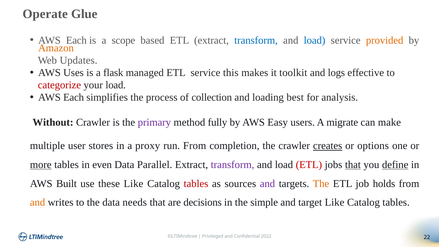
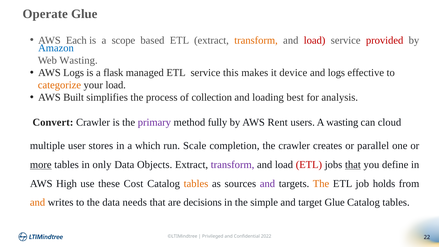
transform at (256, 40) colour: blue -> orange
load at (315, 40) colour: blue -> red
provided colour: orange -> red
Amazon colour: orange -> blue
Web Updates: Updates -> Wasting
AWS Uses: Uses -> Logs
toolkit: toolkit -> device
categorize colour: red -> orange
Each at (74, 97): Each -> Built
Without: Without -> Convert
Easy: Easy -> Rent
A migrate: migrate -> wasting
make: make -> cloud
proxy: proxy -> which
run From: From -> Scale
creates underline: present -> none
options: options -> parallel
even: even -> only
Parallel: Parallel -> Objects
define underline: present -> none
Built: Built -> High
these Like: Like -> Cost
tables at (196, 184) colour: red -> orange
target Like: Like -> Glue
